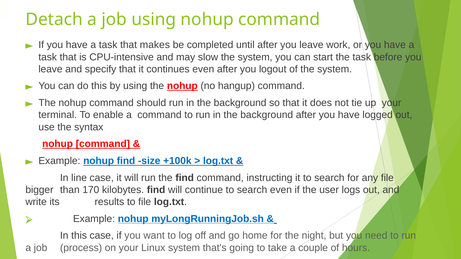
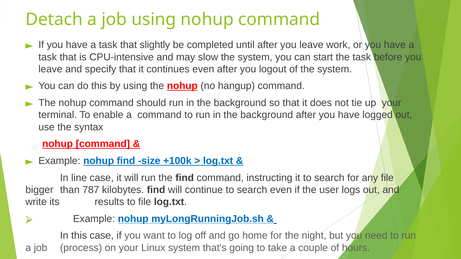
makes: makes -> slightly
170: 170 -> 787
